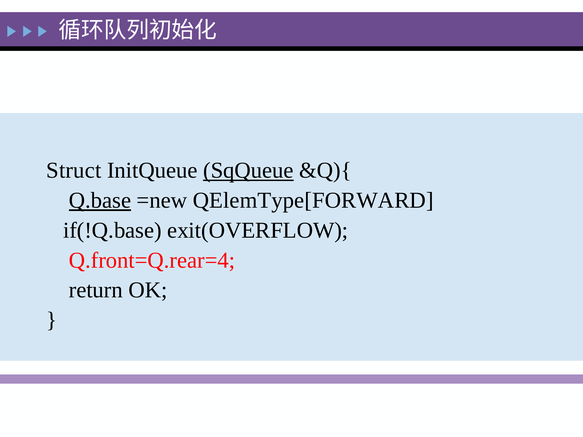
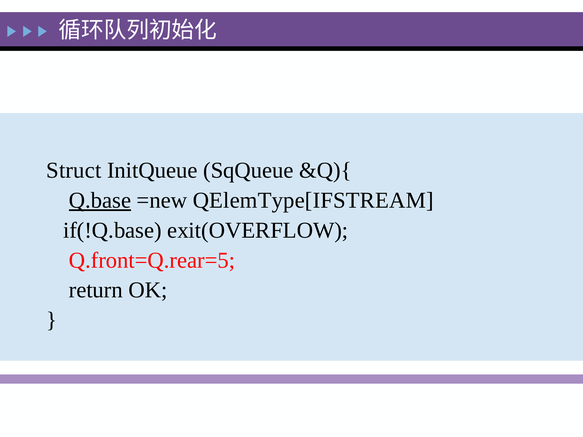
SqQueue underline: present -> none
QElemType[FORWARD: QElemType[FORWARD -> QElemType[IFSTREAM
Q.front=Q.rear=4: Q.front=Q.rear=4 -> Q.front=Q.rear=5
